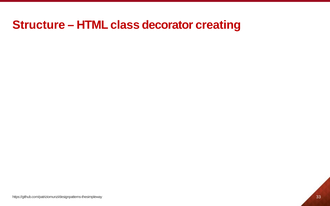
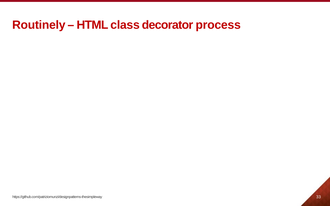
Structure: Structure -> Routinely
creating: creating -> process
